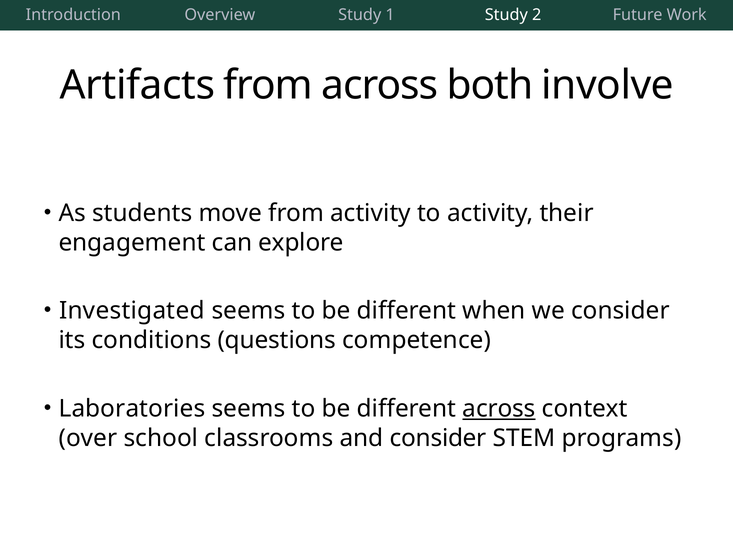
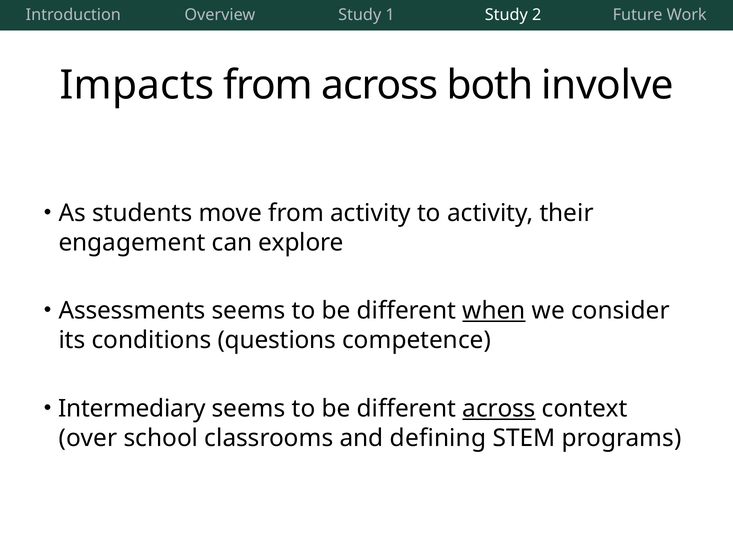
Artifacts: Artifacts -> Impacts
Investigated: Investigated -> Assessments
when underline: none -> present
Laboratories: Laboratories -> Intermediary
and consider: consider -> defining
